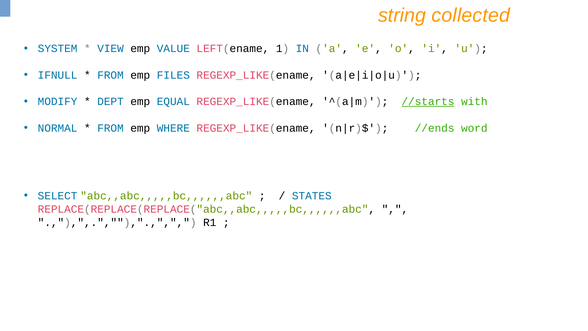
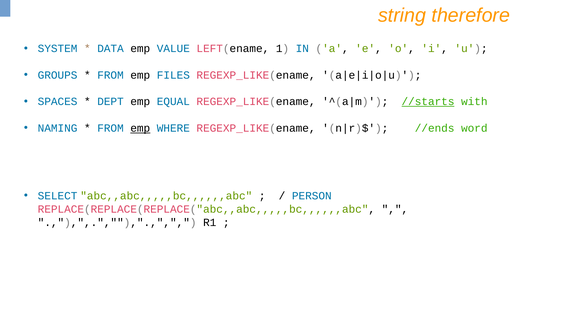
collected: collected -> therefore
VIEW: VIEW -> DATA
IFNULL: IFNULL -> GROUPS
MODIFY: MODIFY -> SPACES
NORMAL: NORMAL -> NAMING
emp at (140, 128) underline: none -> present
STATES: STATES -> PERSON
